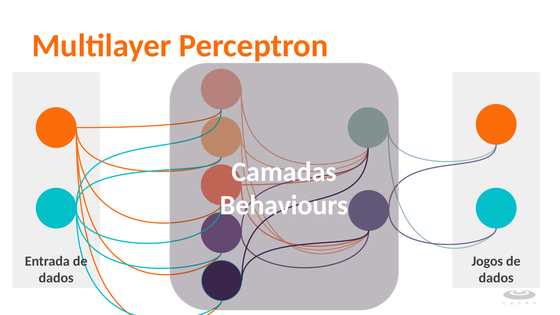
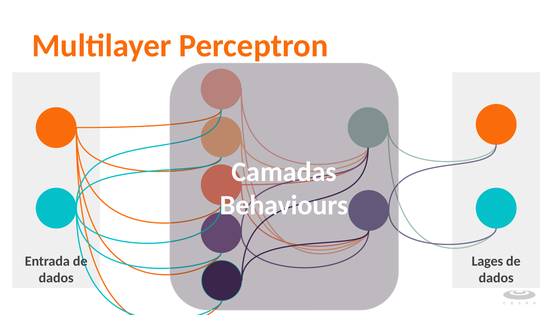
Jogos: Jogos -> Lages
